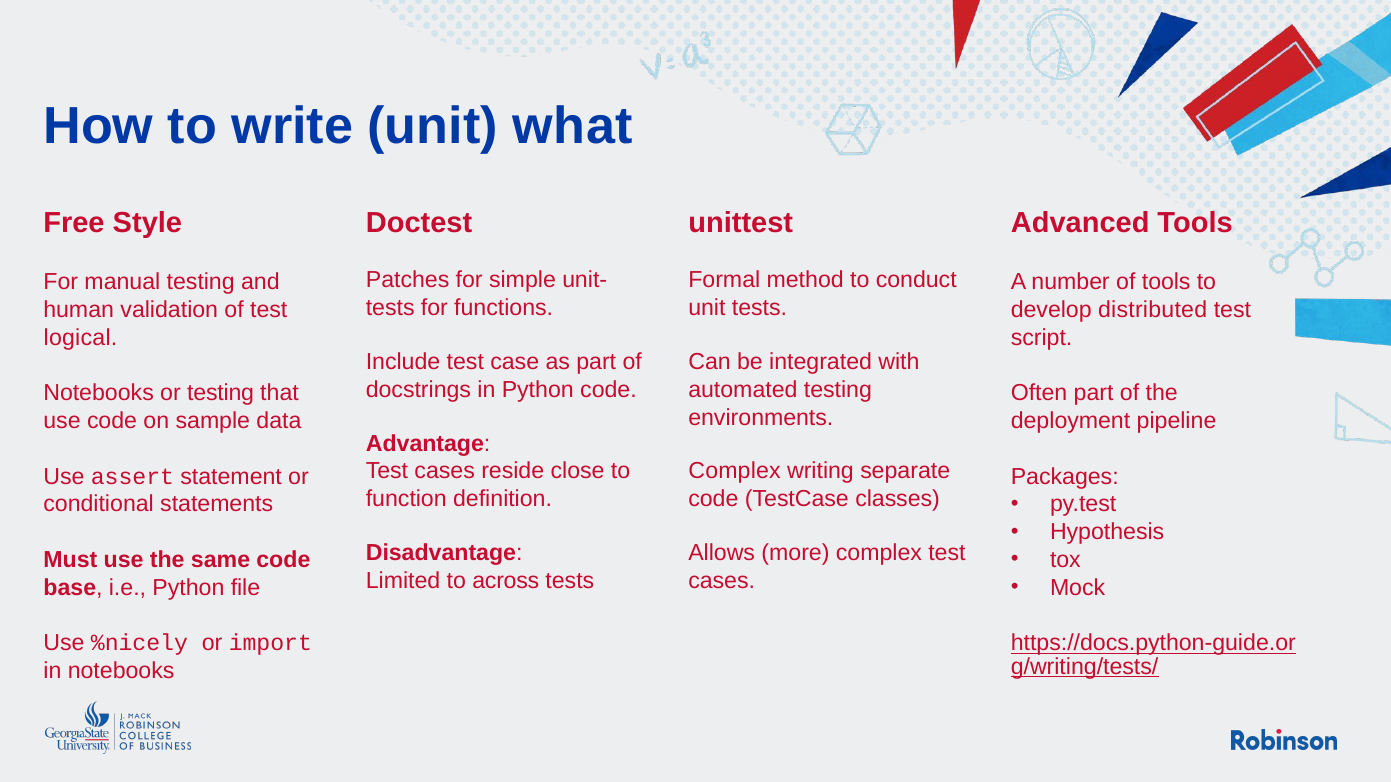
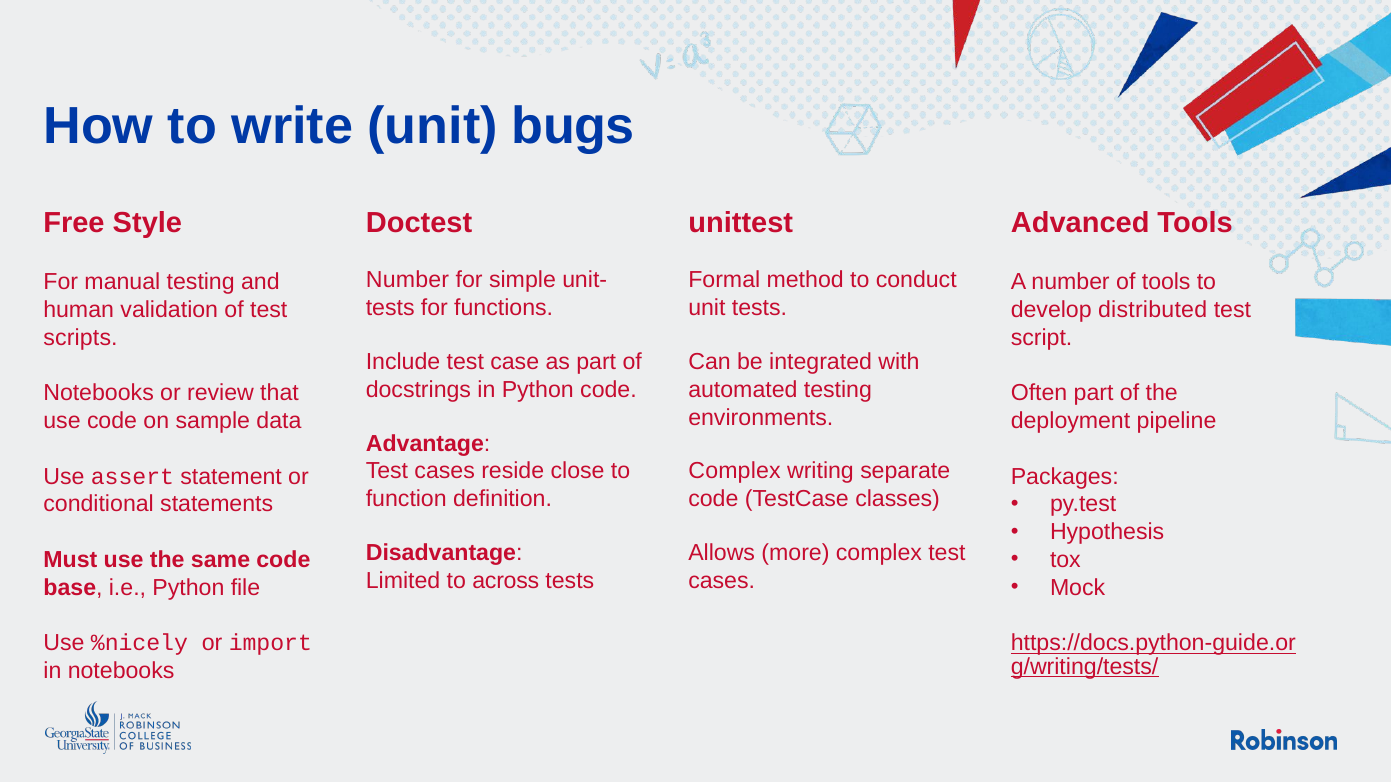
what: what -> bugs
Patches at (408, 280): Patches -> Number
logical: logical -> scripts
or testing: testing -> review
